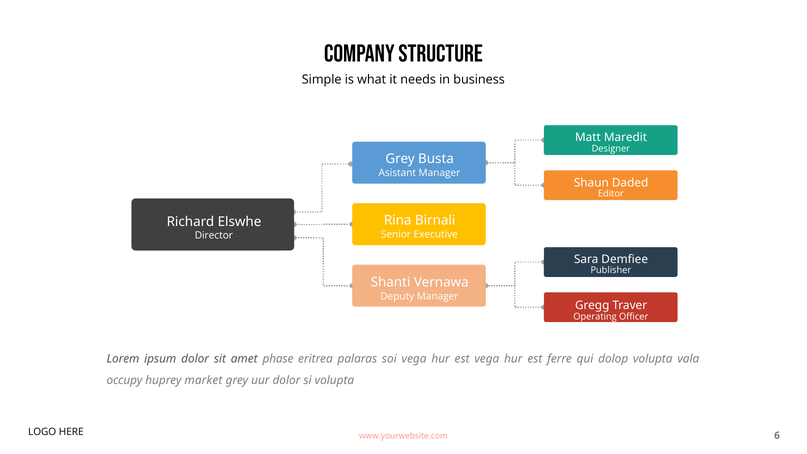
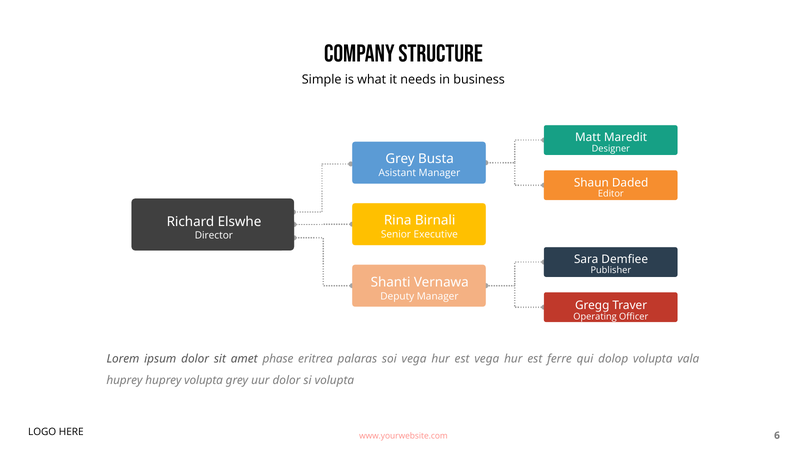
occupy at (124, 380): occupy -> huprey
huprey market: market -> volupta
